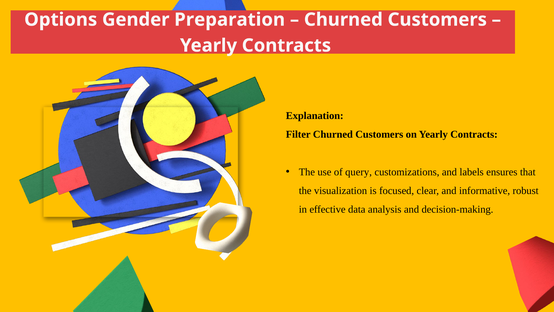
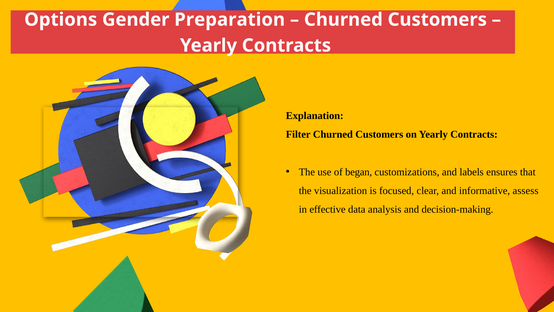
query: query -> began
robust: robust -> assess
